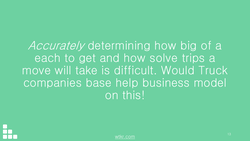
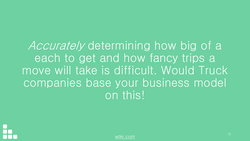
solve: solve -> fancy
help: help -> your
